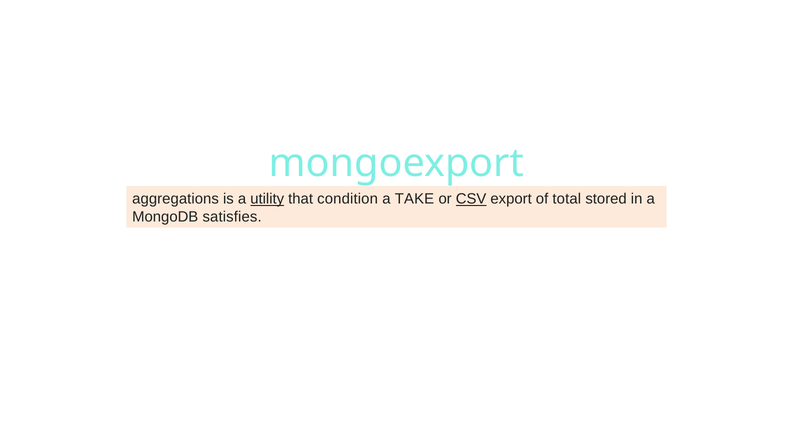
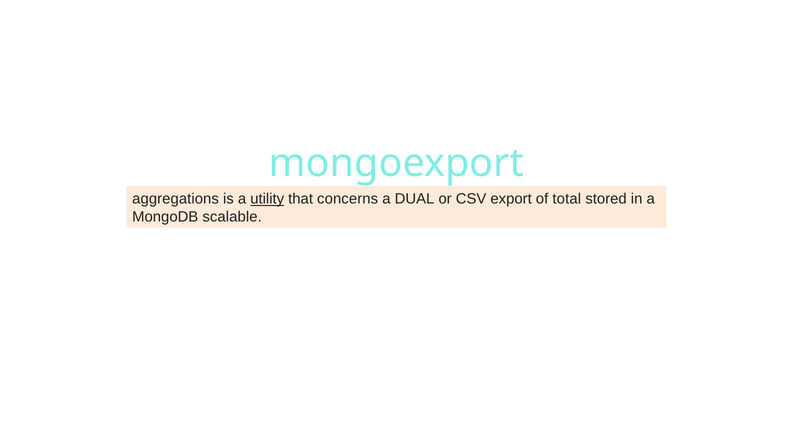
condition: condition -> concerns
TAKE: TAKE -> DUAL
CSV underline: present -> none
satisfies: satisfies -> scalable
